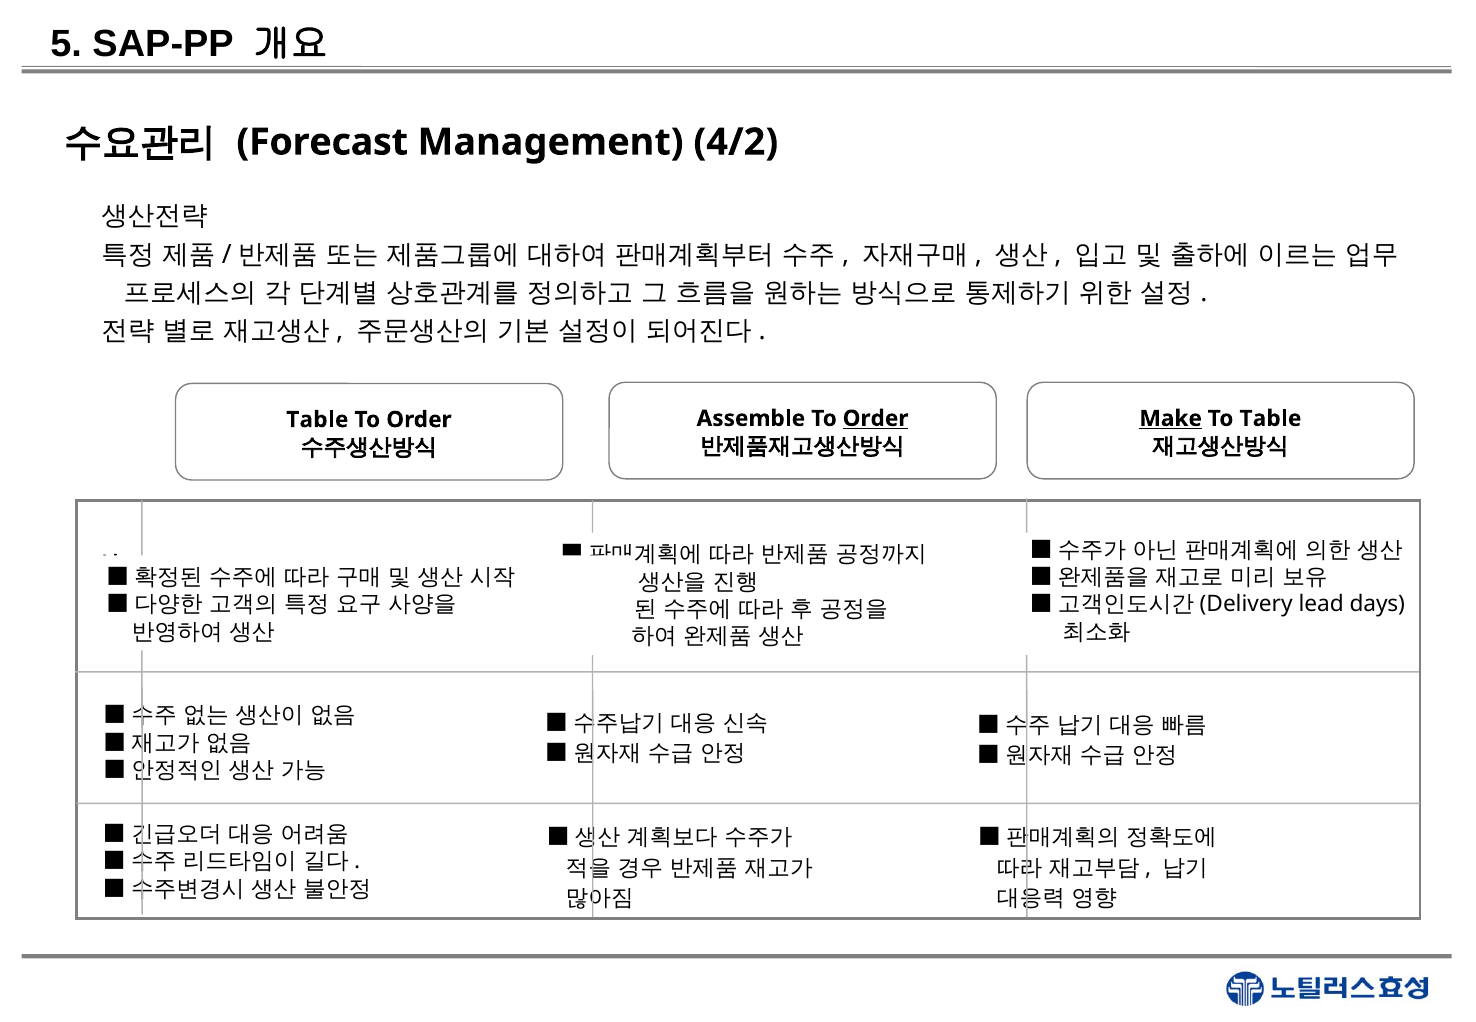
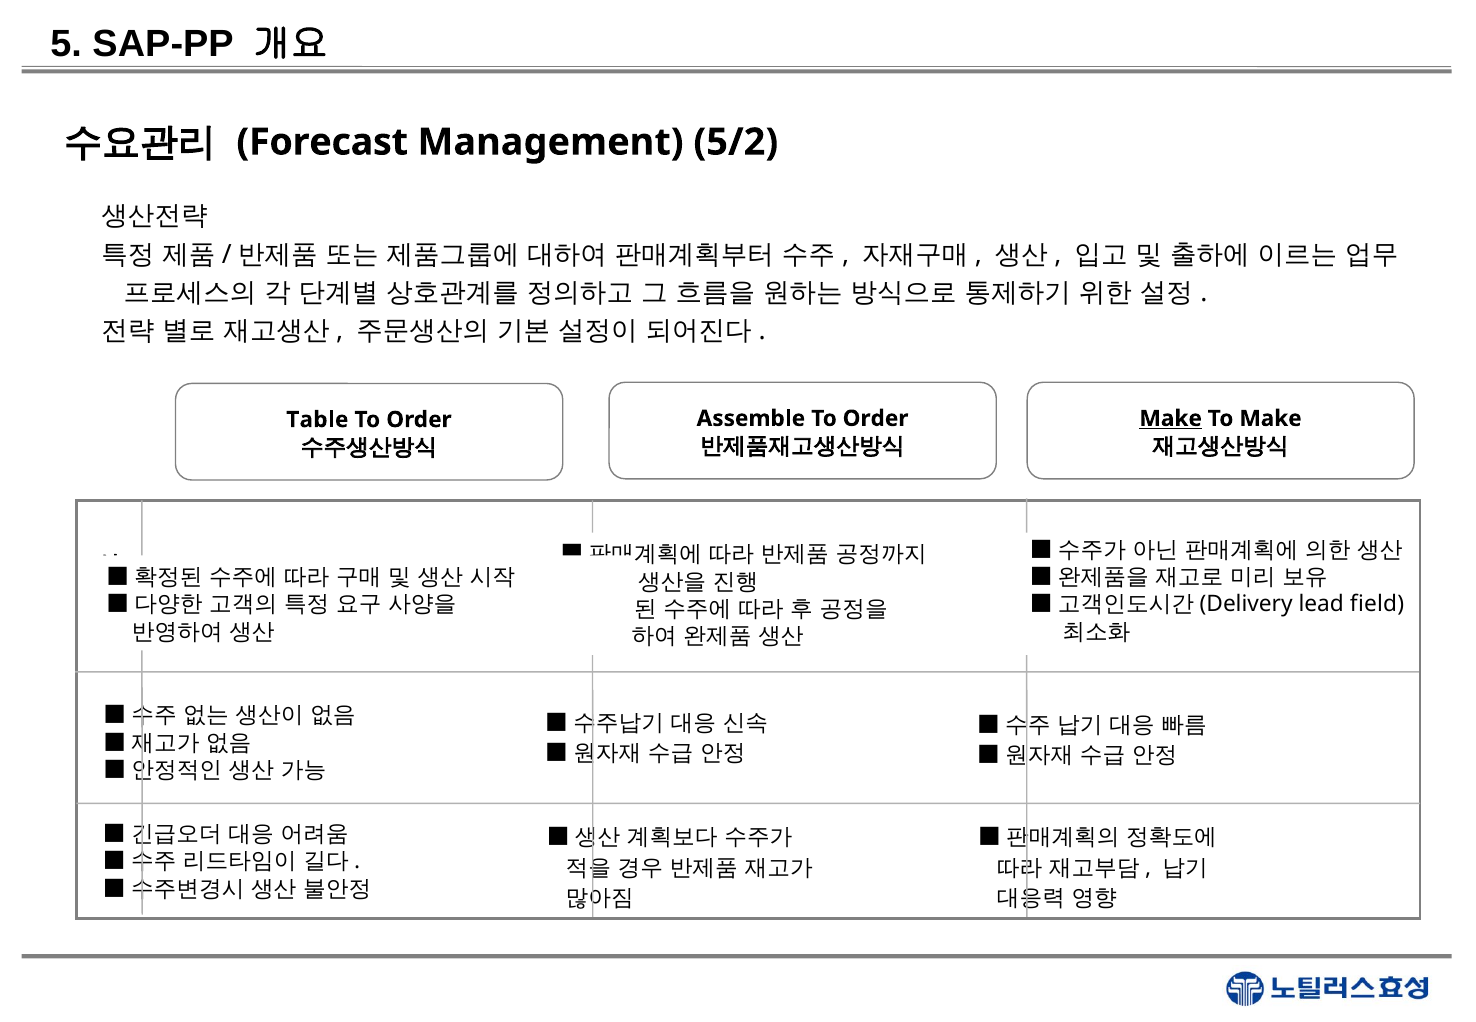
4/2: 4/2 -> 5/2
Order at (876, 418) underline: present -> none
To Table: Table -> Make
days: days -> field
